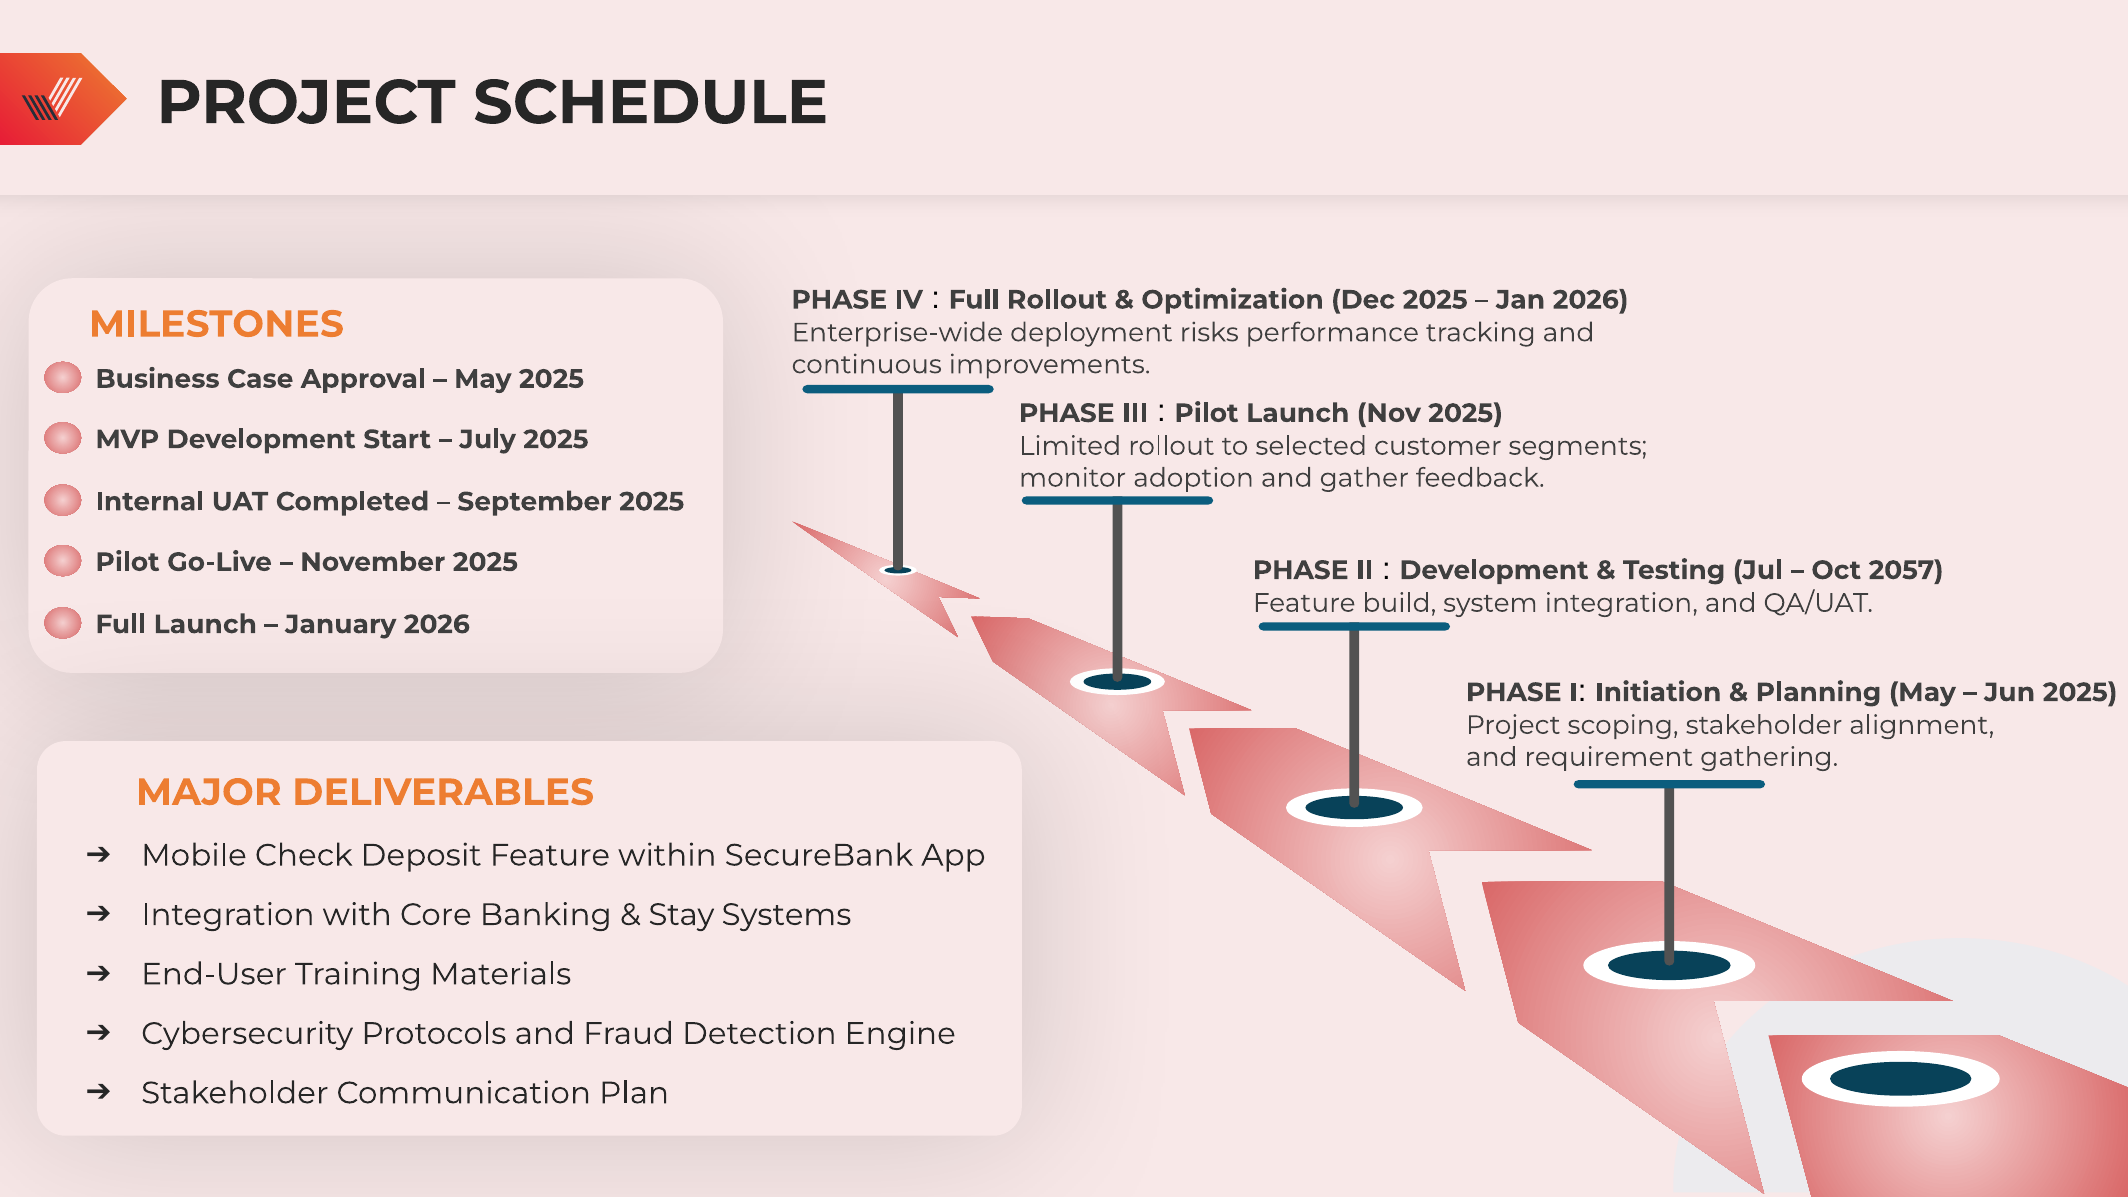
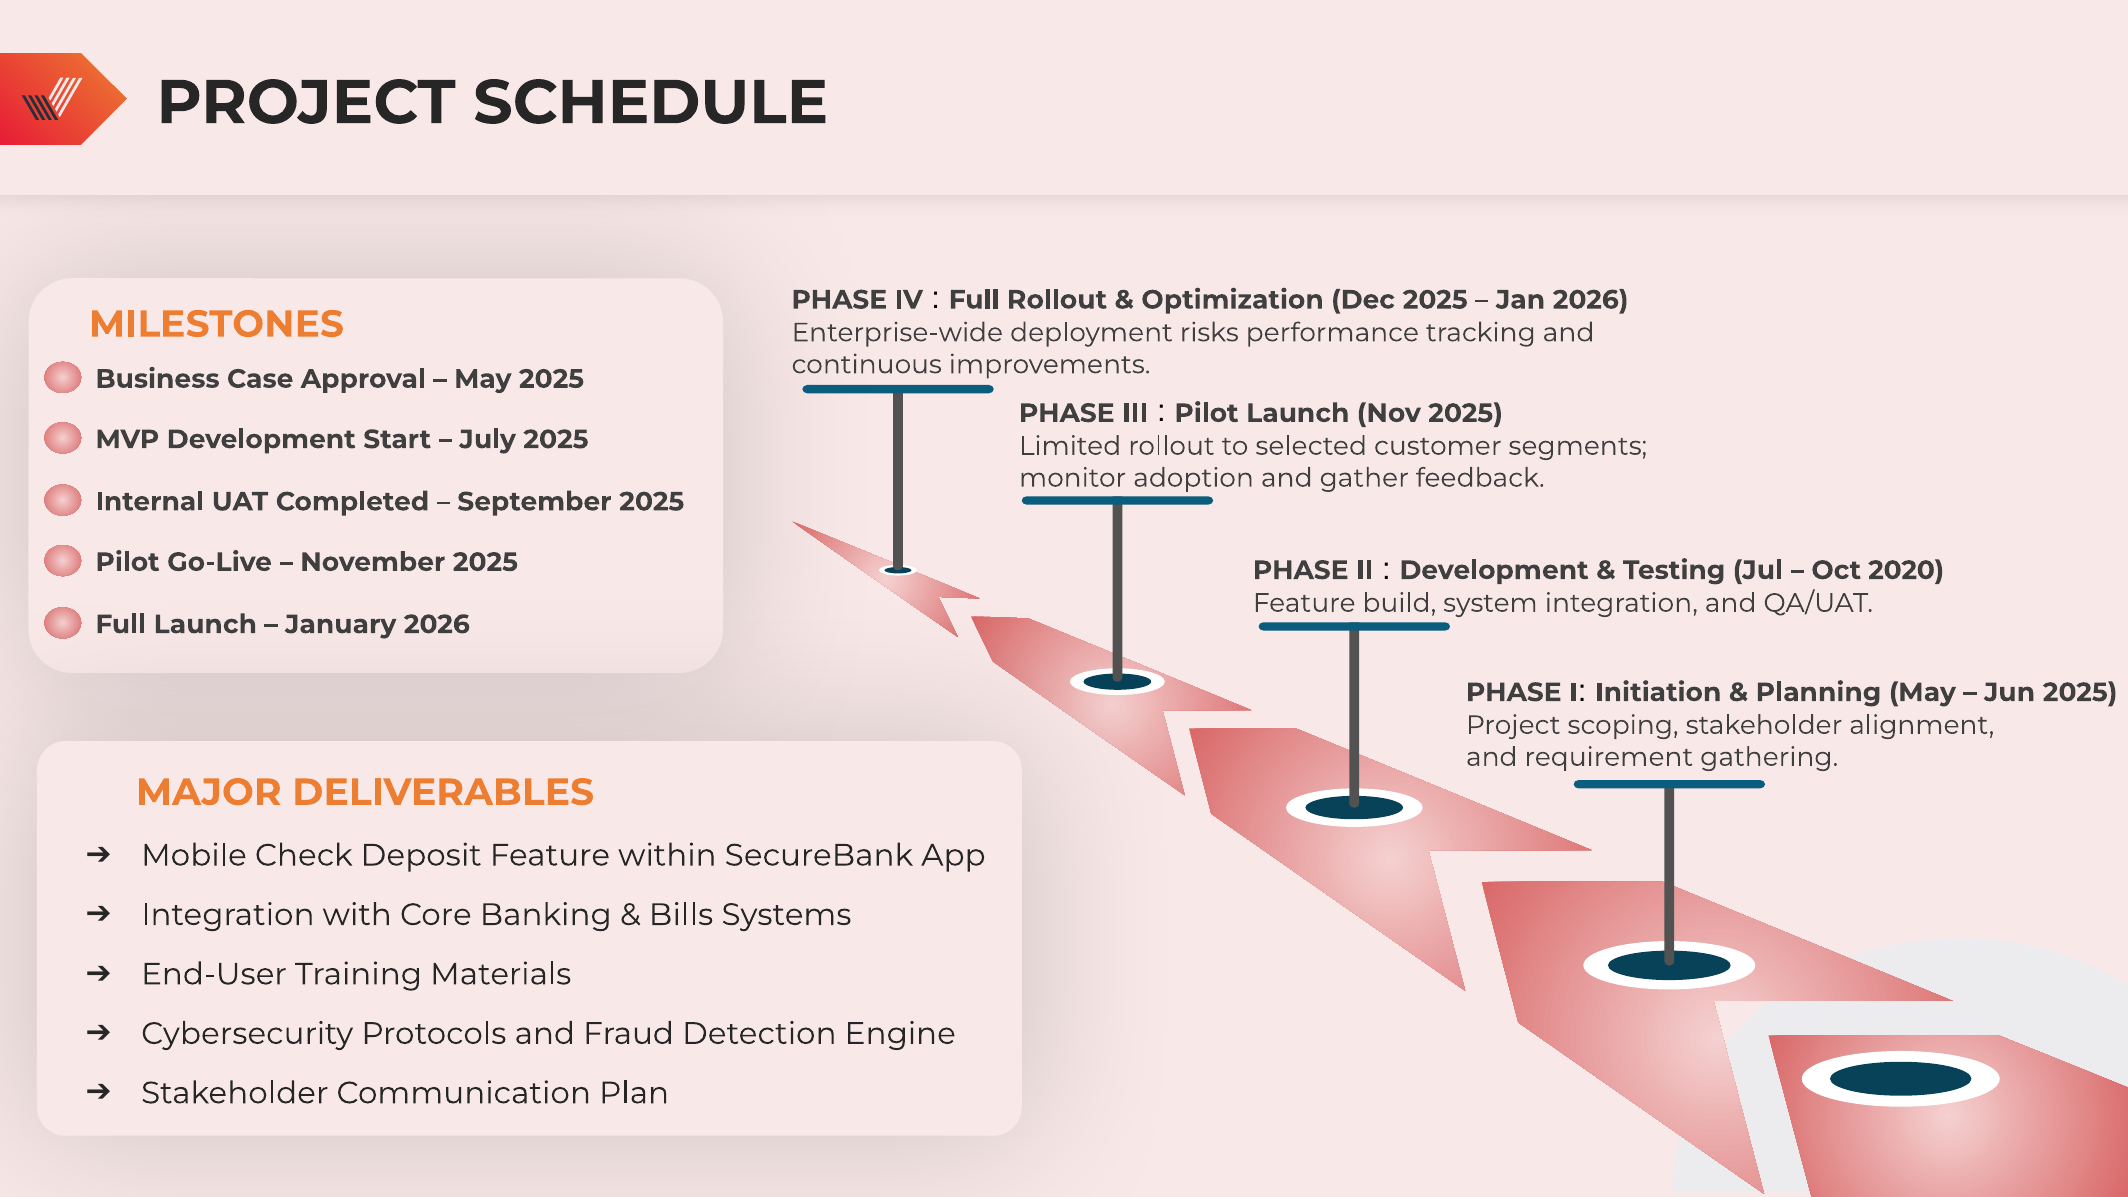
2057: 2057 -> 2020
Stay: Stay -> Bills
